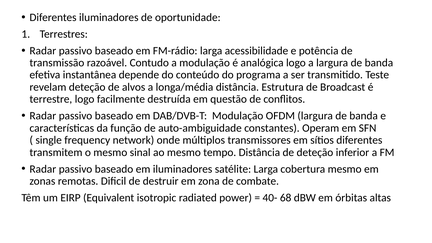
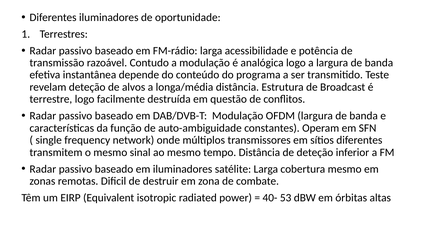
68: 68 -> 53
